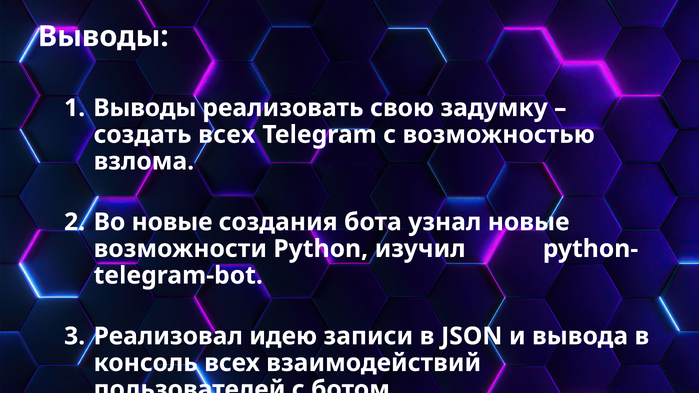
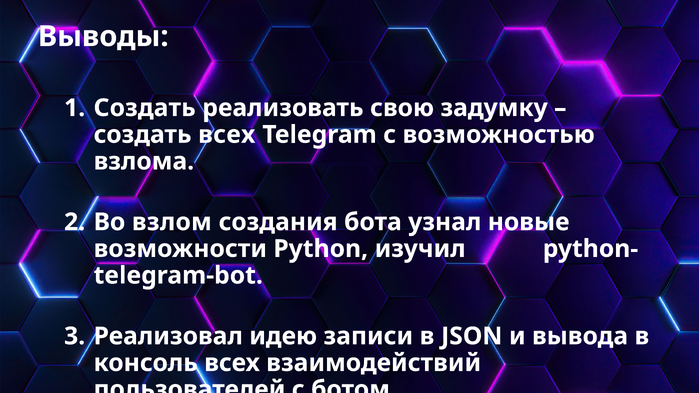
Выводы at (145, 108): Выводы -> Создать
Во новые: новые -> взлом
